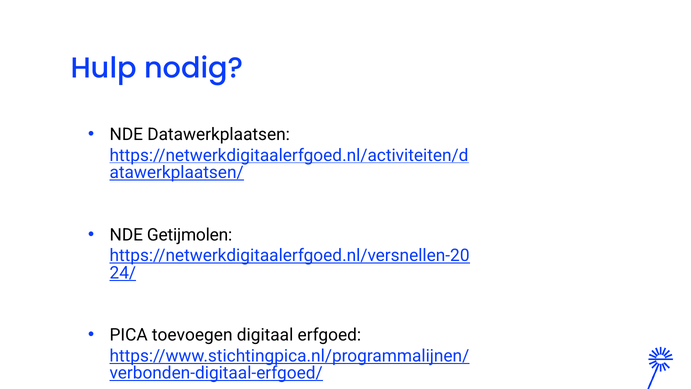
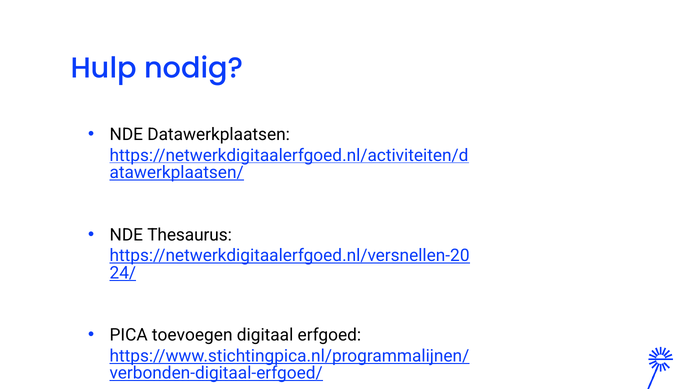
Getijmolen: Getijmolen -> Thesaurus
